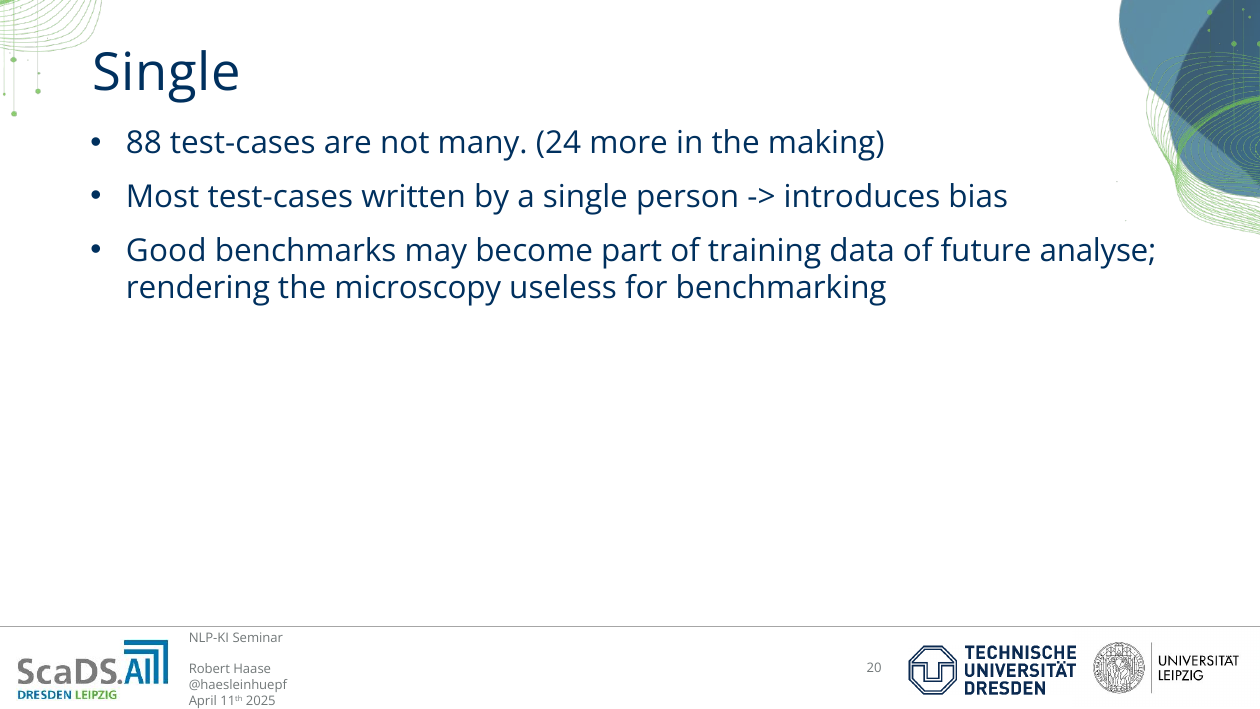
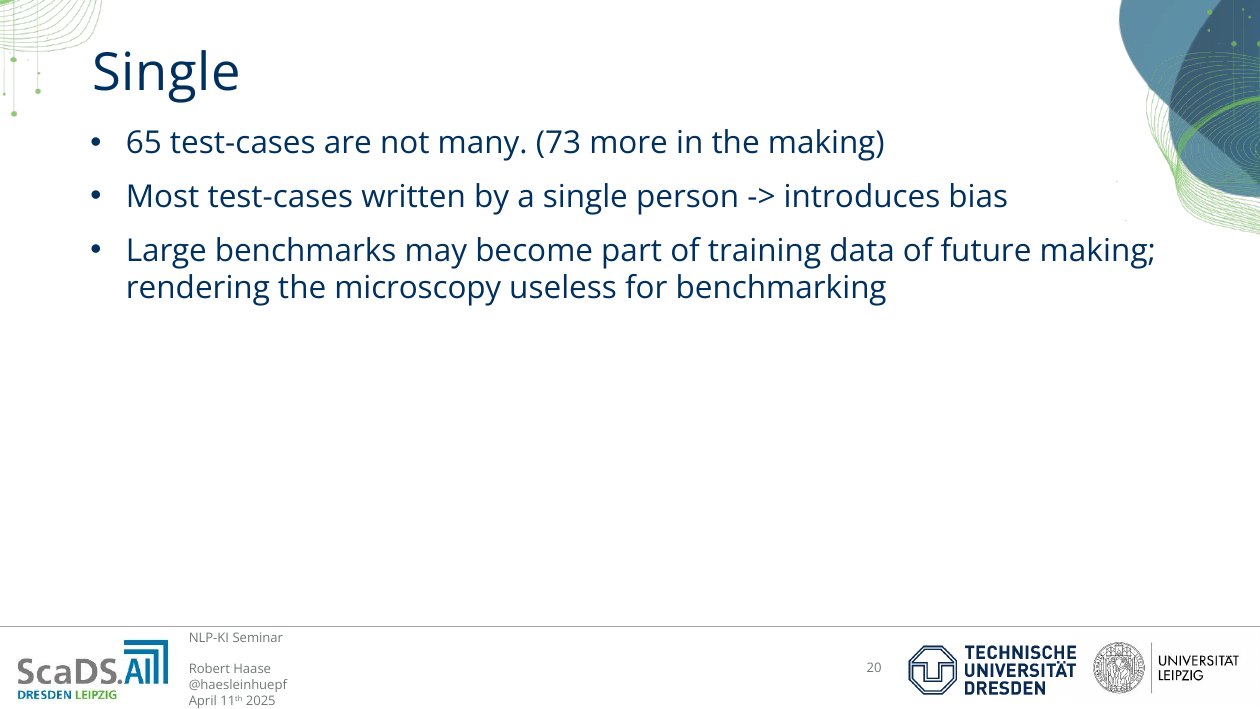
88: 88 -> 65
24: 24 -> 73
Good: Good -> Large
future analyse: analyse -> making
